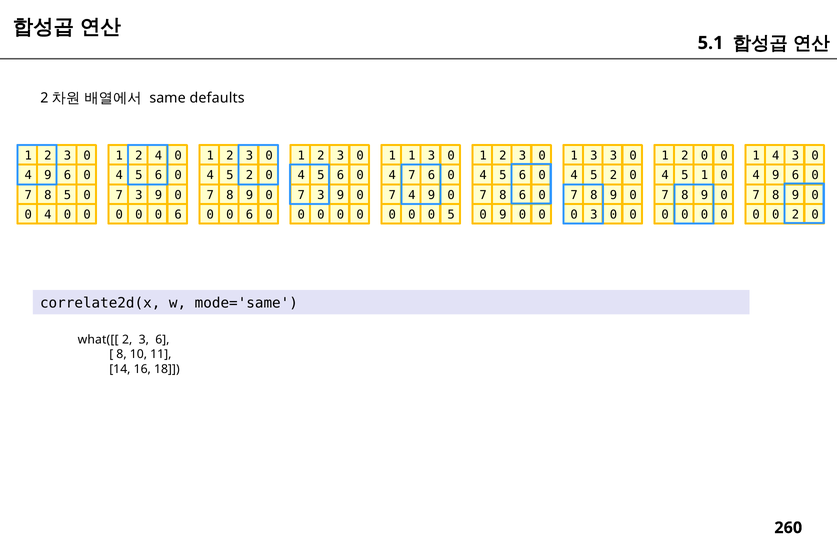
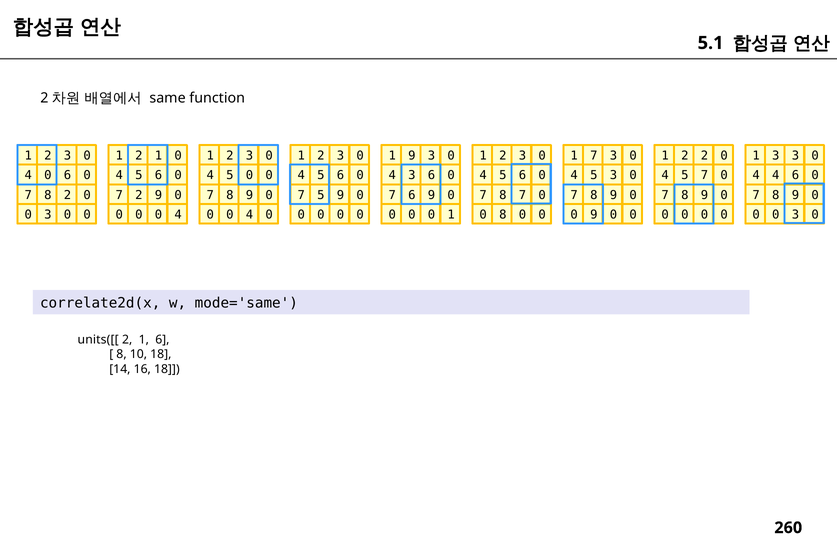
defaults: defaults -> function
1 2 4: 4 -> 1
1 1: 1 -> 9
3 at (594, 156): 3 -> 7
1 2 0: 0 -> 2
1 4: 4 -> 3
9 at (48, 175): 9 -> 0
2 at (249, 175): 2 -> 0
4 7: 7 -> 3
2 at (613, 175): 2 -> 3
4 5 1: 1 -> 7
9 at (776, 175): 9 -> 4
8 5: 5 -> 2
3 at (139, 195): 3 -> 2
3 at (321, 195): 3 -> 5
7 4: 4 -> 6
8 6: 6 -> 7
4 at (48, 215): 4 -> 3
6 at (178, 215): 6 -> 4
6 at (249, 215): 6 -> 4
5 at (451, 215): 5 -> 1
0 9: 9 -> 8
0 3: 3 -> 9
2 at (795, 215): 2 -> 3
what([[: what([[ -> units([[
3 at (144, 340): 3 -> 1
10 11: 11 -> 18
